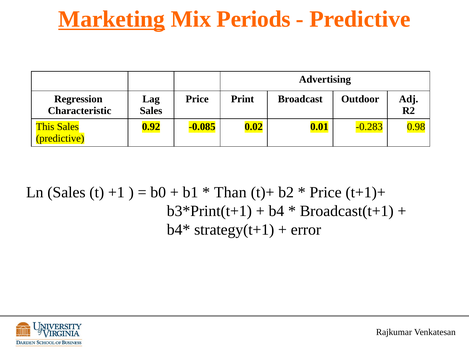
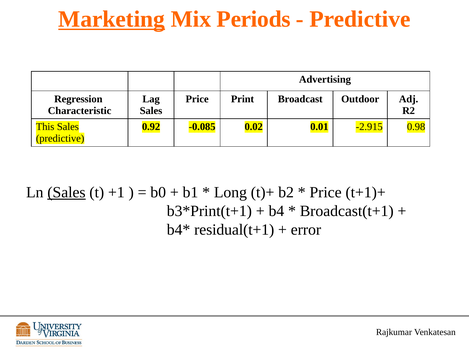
-0.283: -0.283 -> -2.915
Sales at (66, 193) underline: none -> present
Than: Than -> Long
strategy(t+1: strategy(t+1 -> residual(t+1
